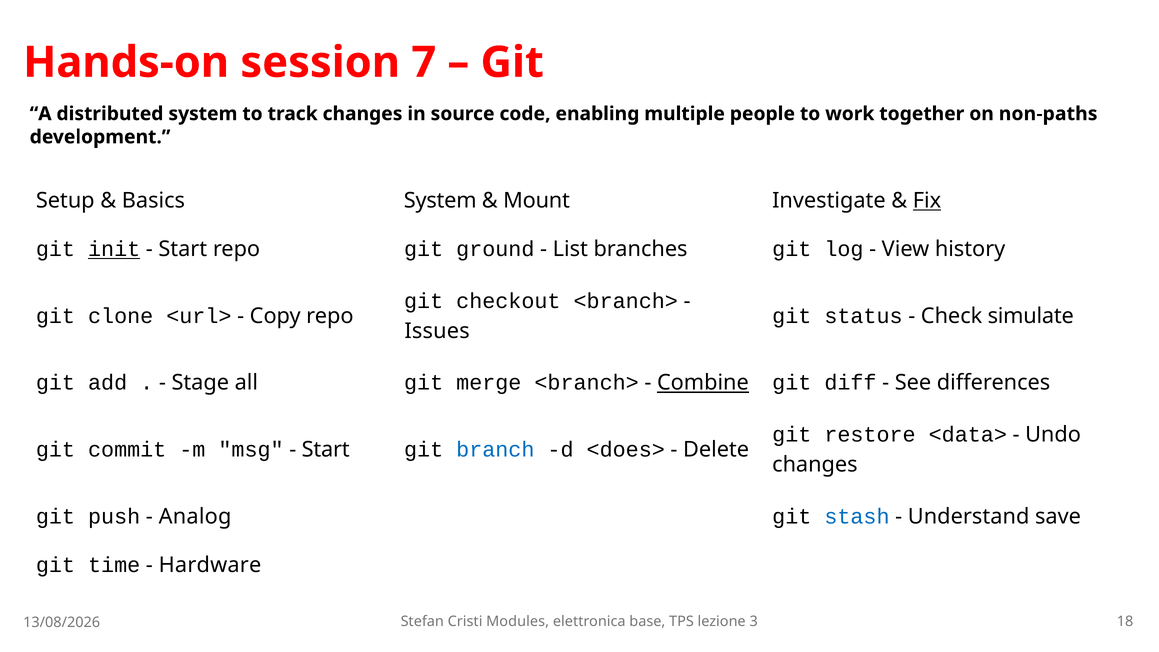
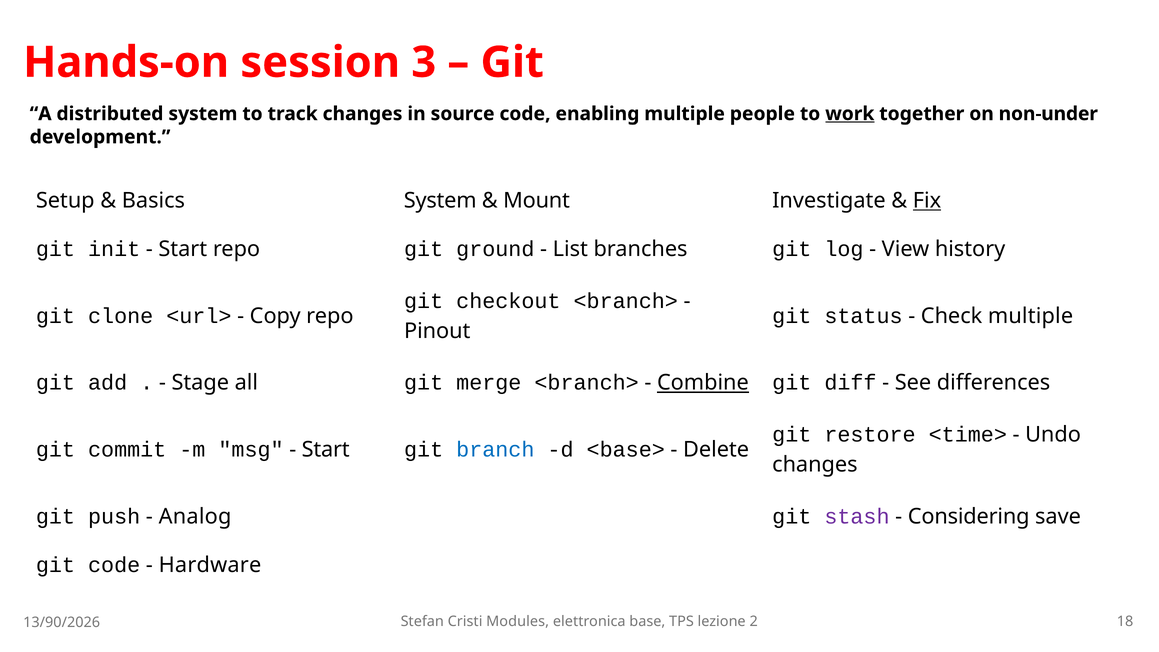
7: 7 -> 3
work underline: none -> present
non-paths: non-paths -> non-under
init underline: present -> none
Check simulate: simulate -> multiple
Issues: Issues -> Pinout
<data>: <data> -> <time>
<does>: <does> -> <base>
stash colour: blue -> purple
Understand: Understand -> Considering
git time: time -> code
3: 3 -> 2
13/08/2026: 13/08/2026 -> 13/90/2026
